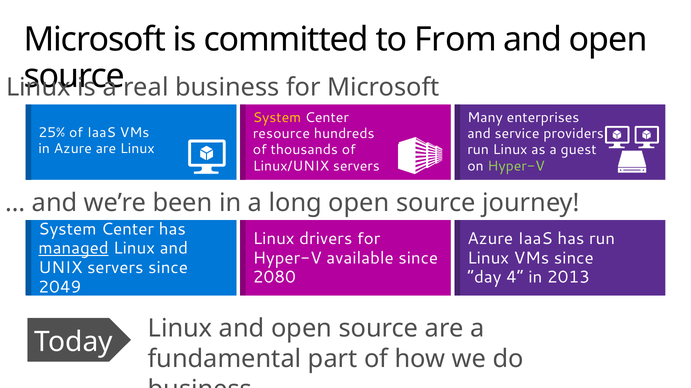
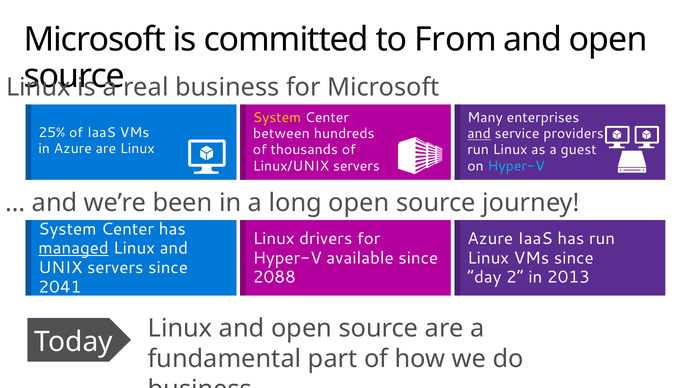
resource: resource -> between
and at (479, 134) underline: none -> present
Hyper-V at (516, 166) colour: light green -> light blue
2080: 2080 -> 2088
4: 4 -> 2
2049: 2049 -> 2041
